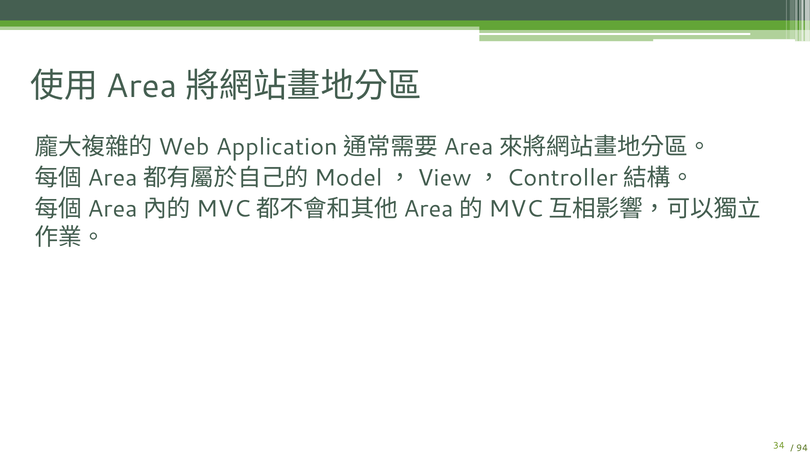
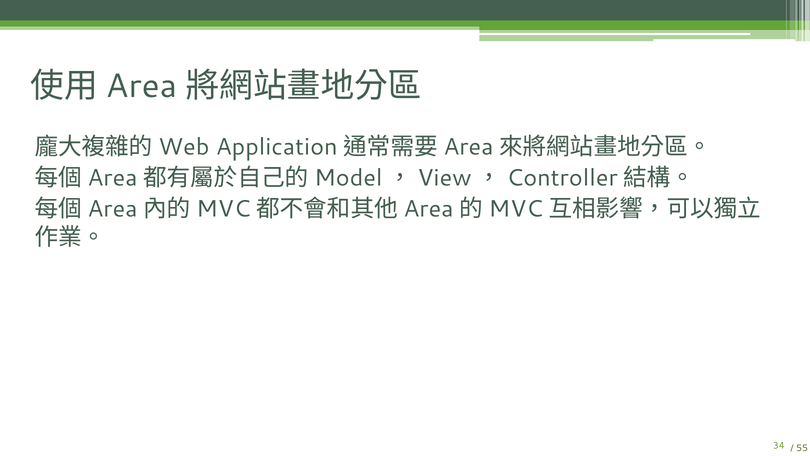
94: 94 -> 55
